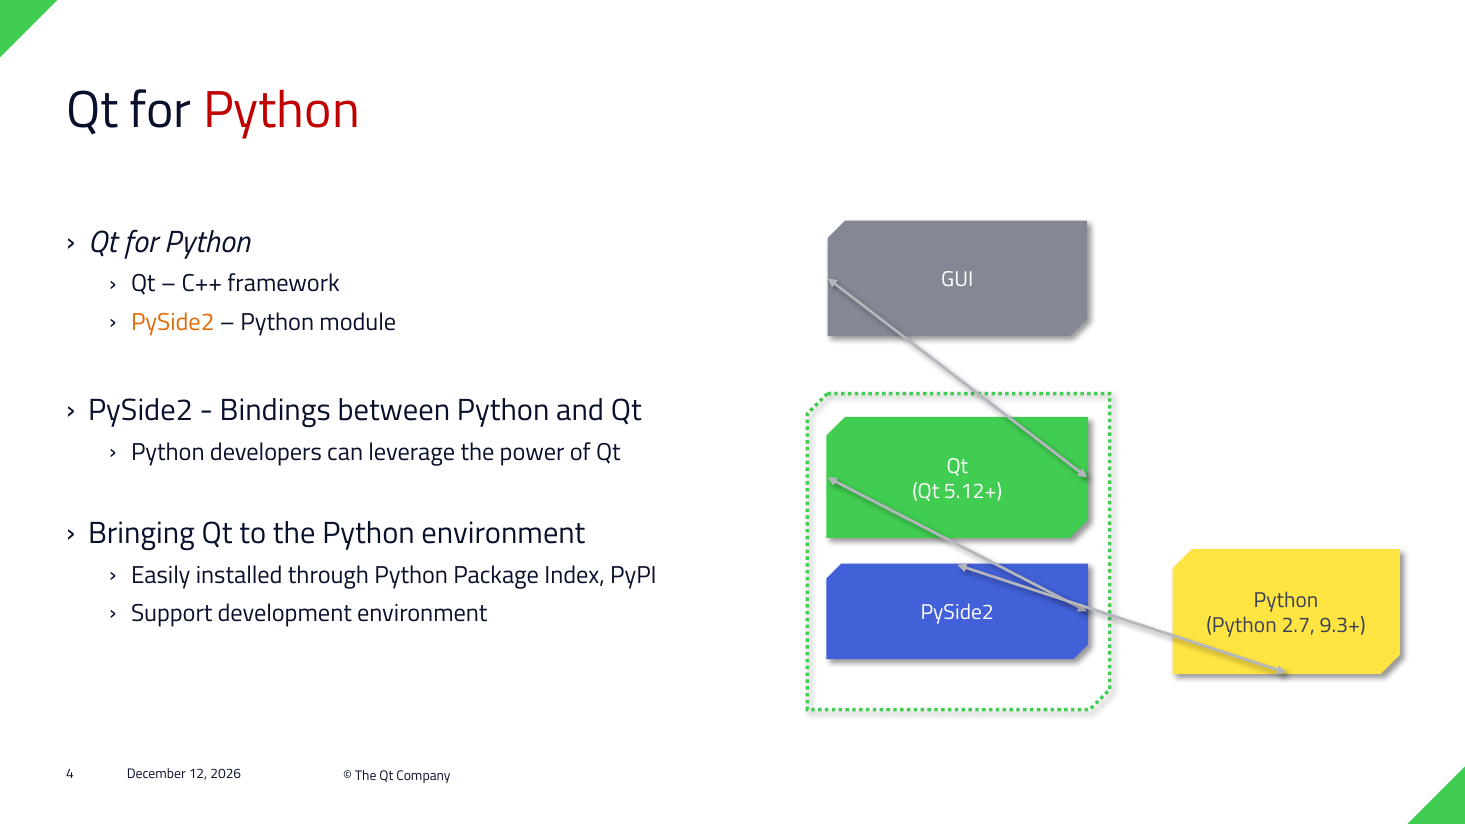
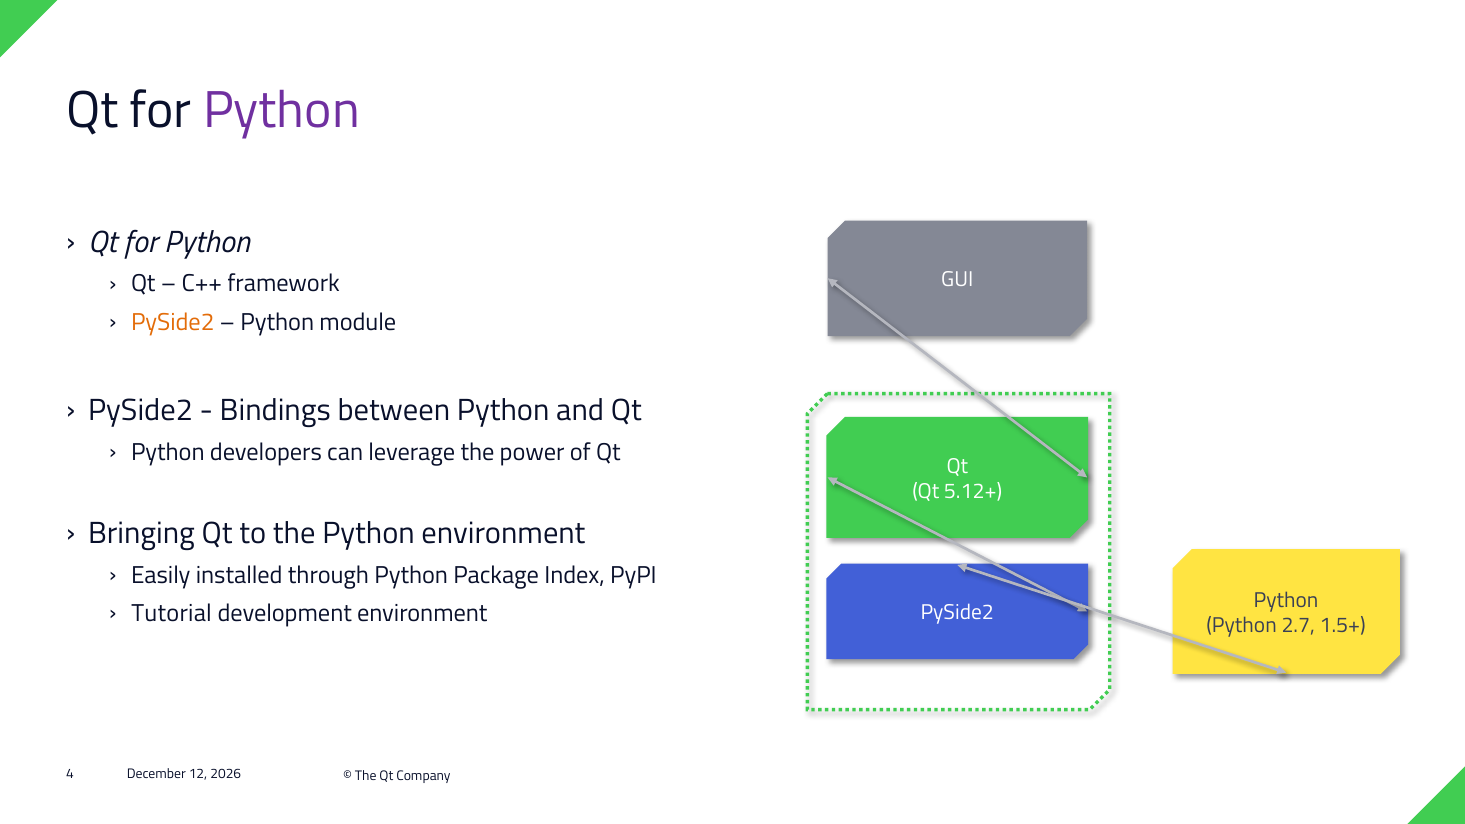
Python at (282, 111) colour: red -> purple
Support: Support -> Tutorial
9.3+: 9.3+ -> 1.5+
